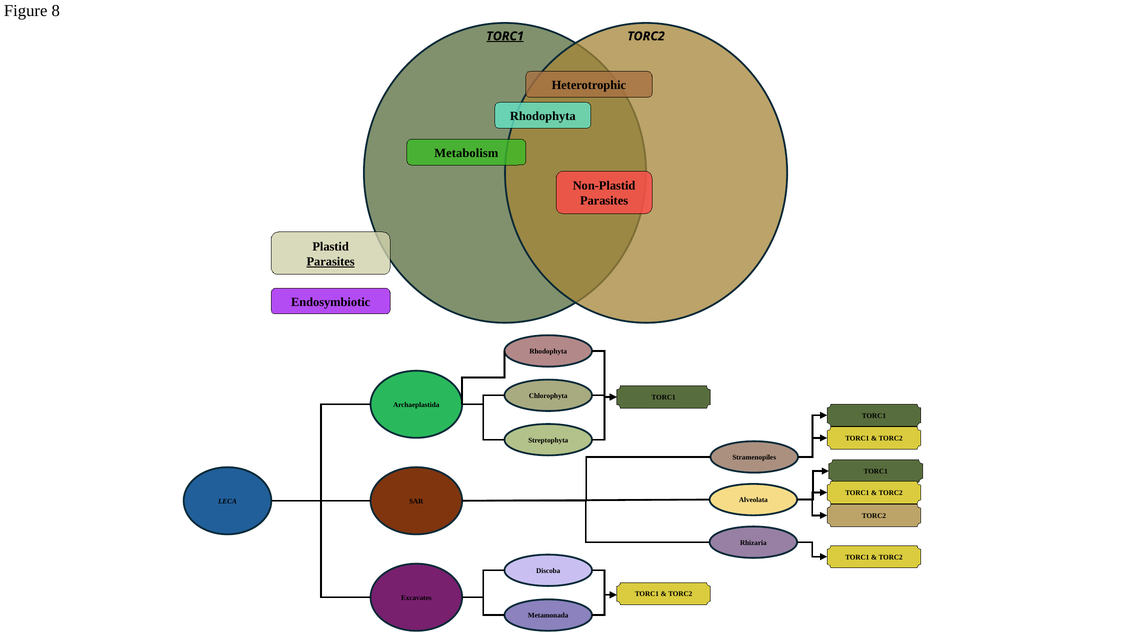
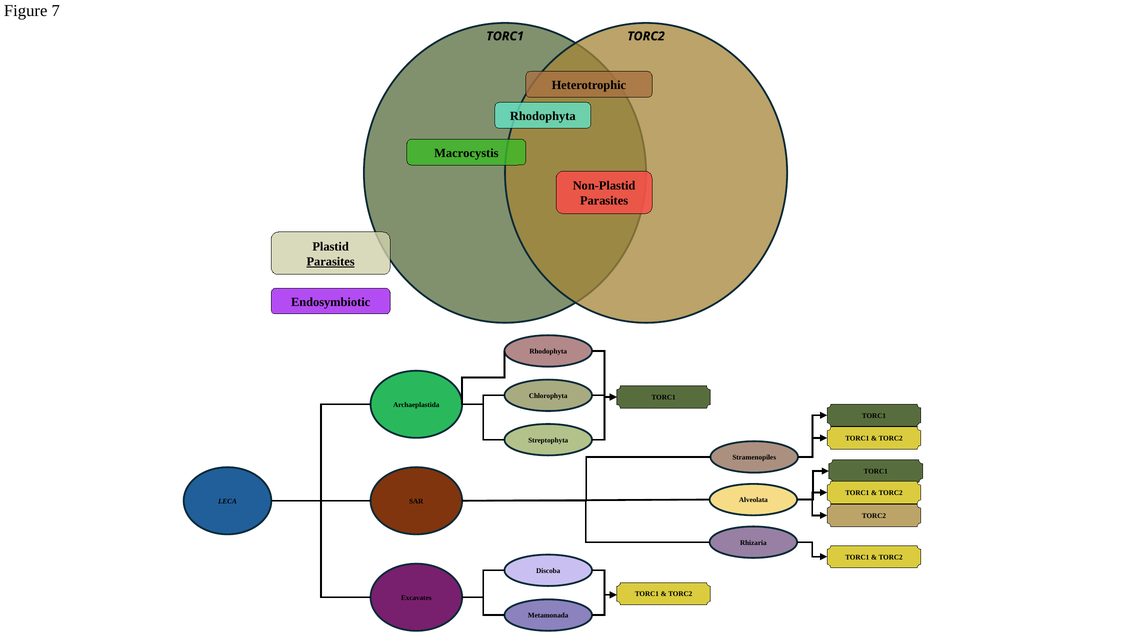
8: 8 -> 7
TORC1 at (505, 36) underline: present -> none
Metabolism: Metabolism -> Macrocystis
